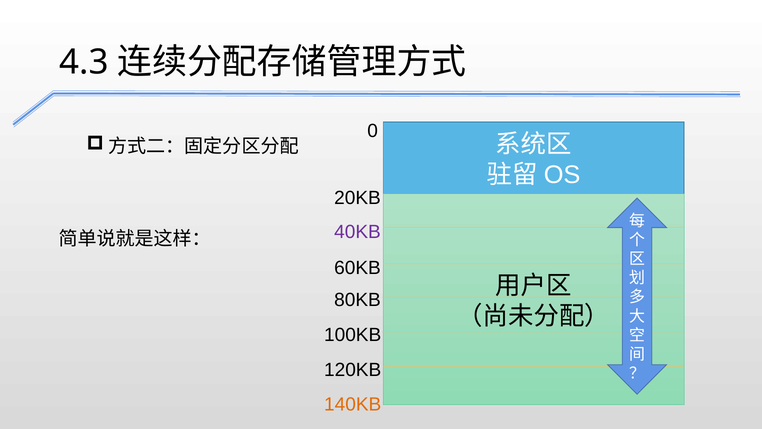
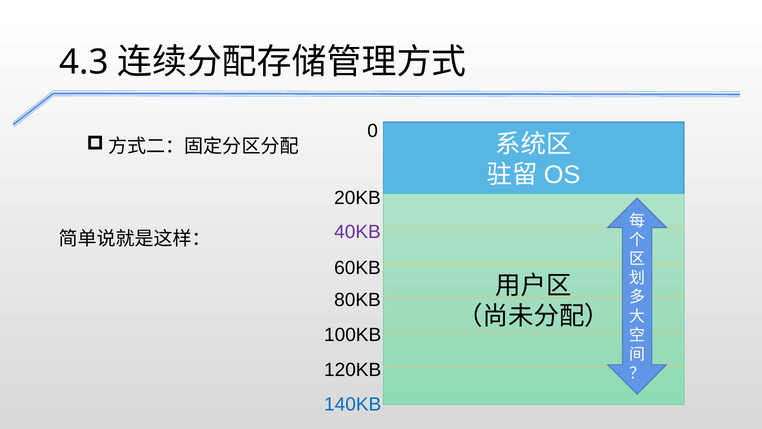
140KB colour: orange -> blue
